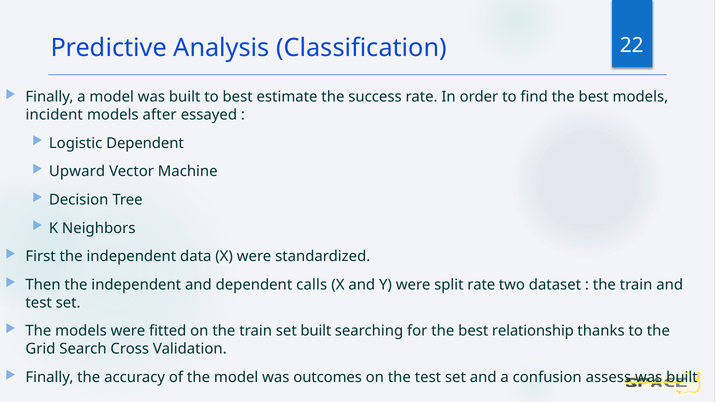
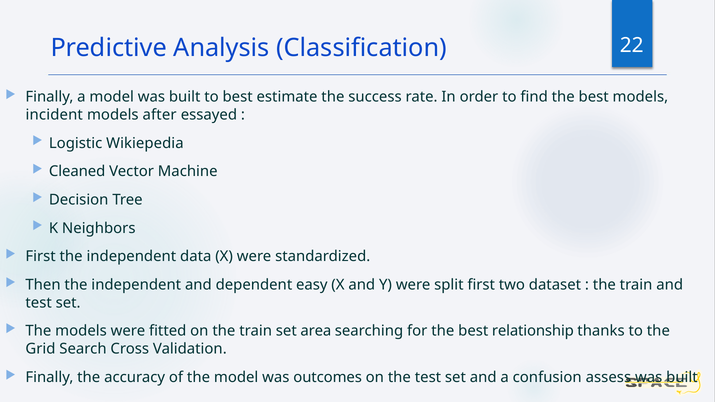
Logistic Dependent: Dependent -> Wikiepedia
Upward: Upward -> Cleaned
calls: calls -> easy
split rate: rate -> first
set built: built -> area
